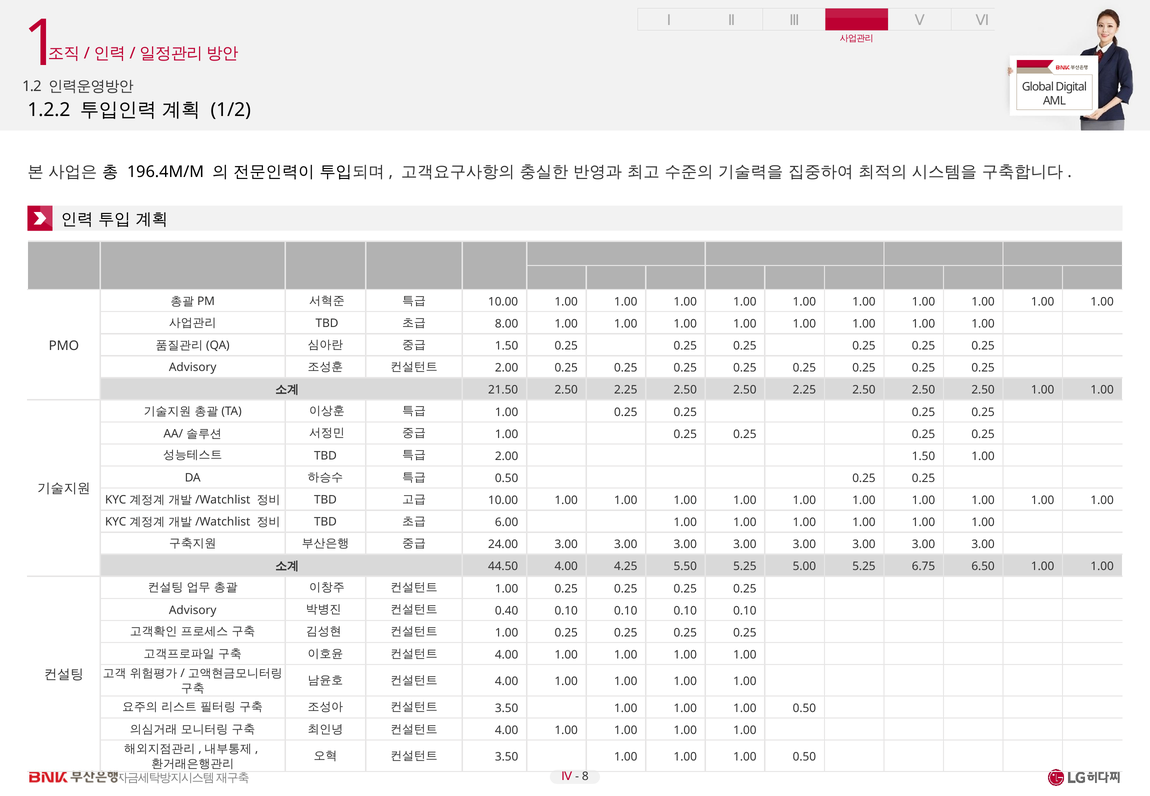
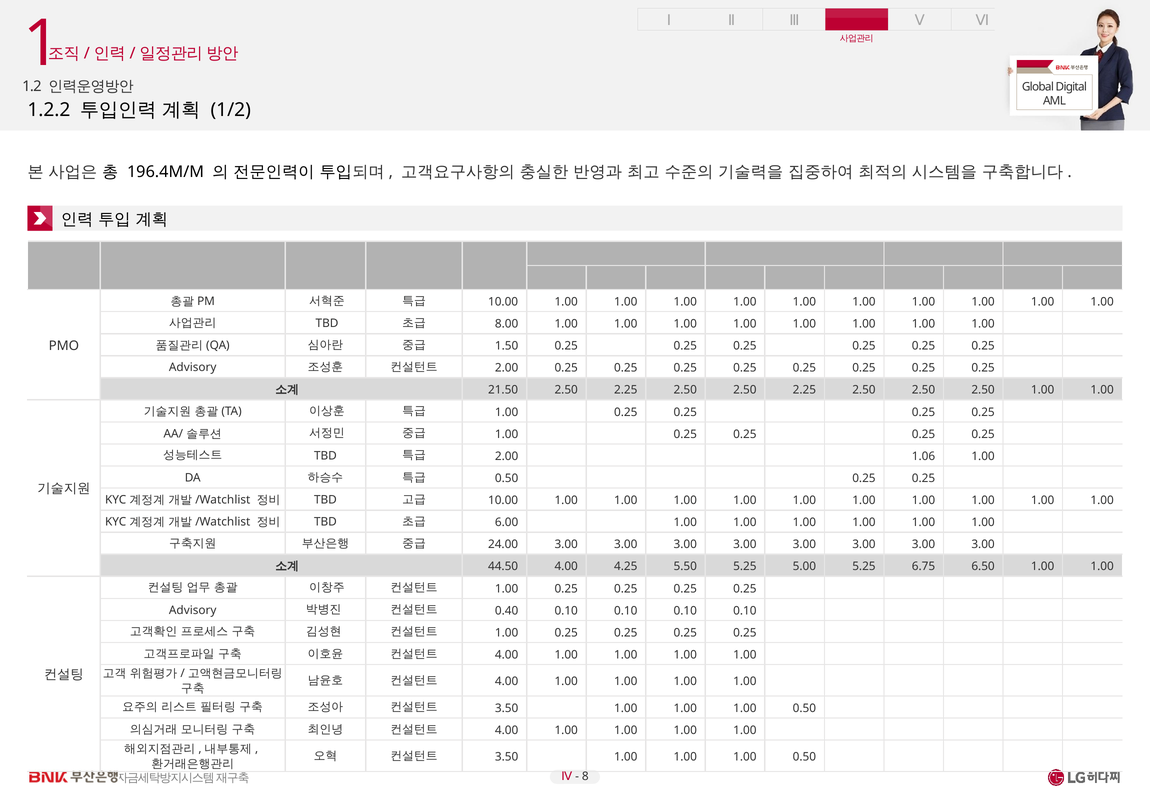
2.00 1.50: 1.50 -> 1.06
